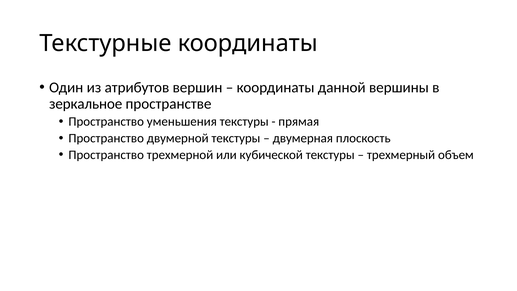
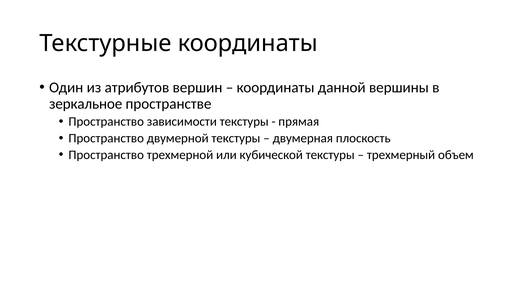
уменьшения: уменьшения -> зависимости
